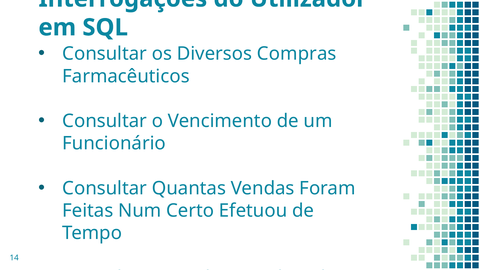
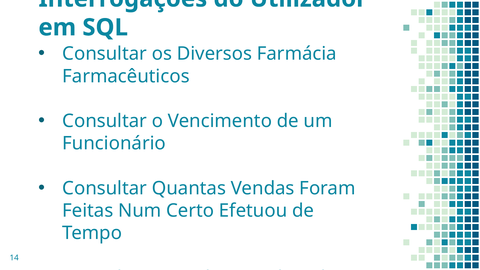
Diversos Compras: Compras -> Farmácia
